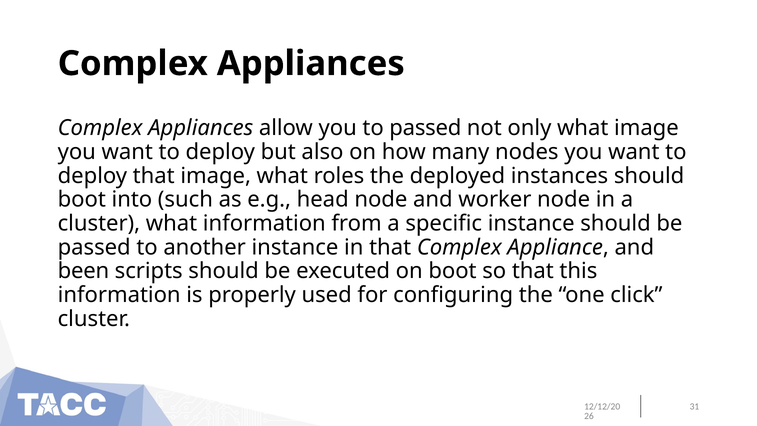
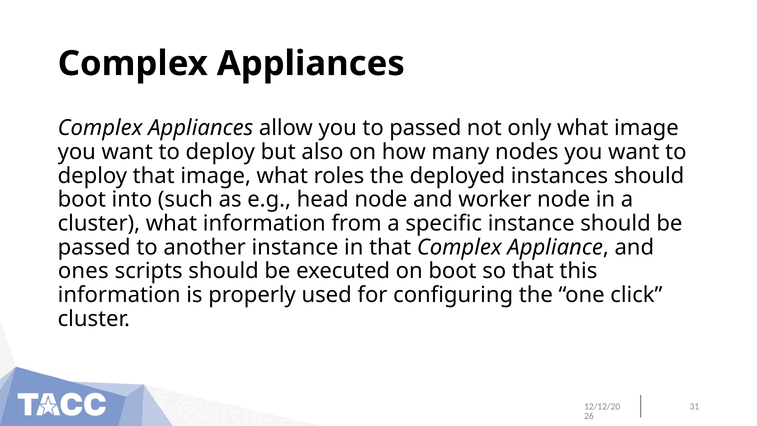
been: been -> ones
